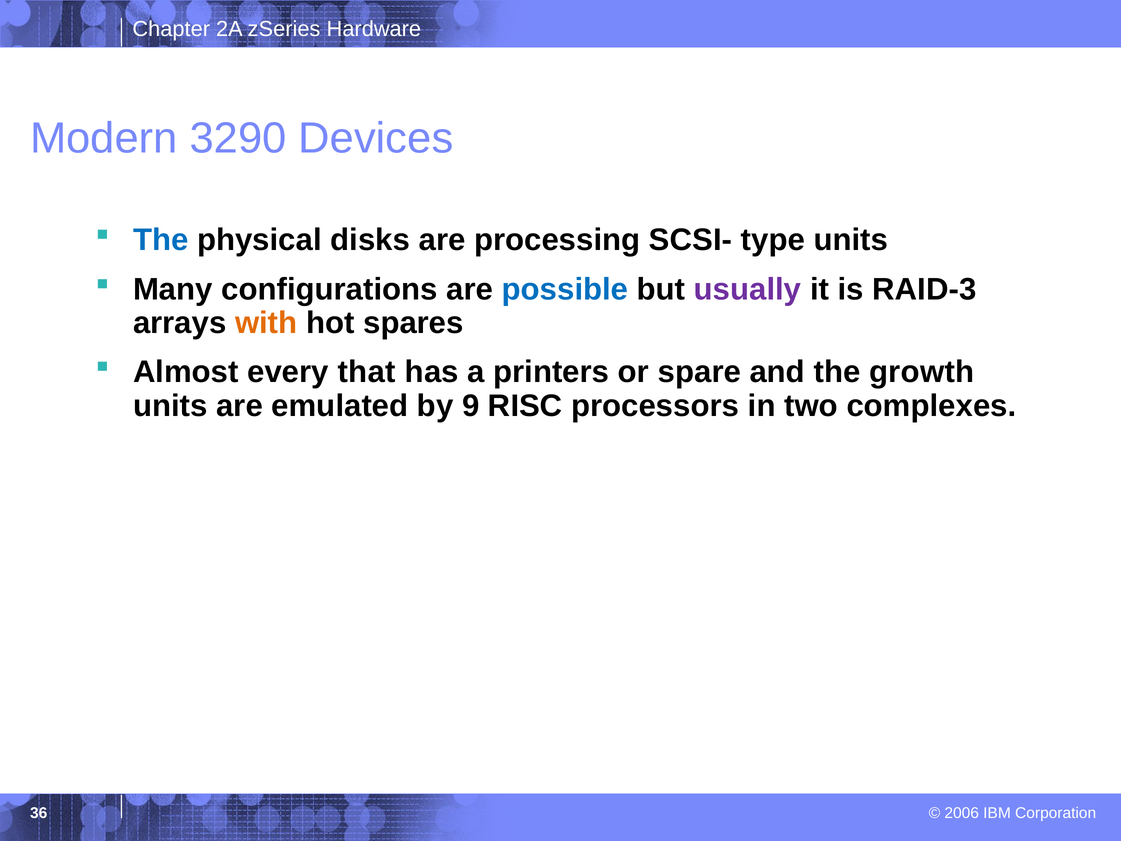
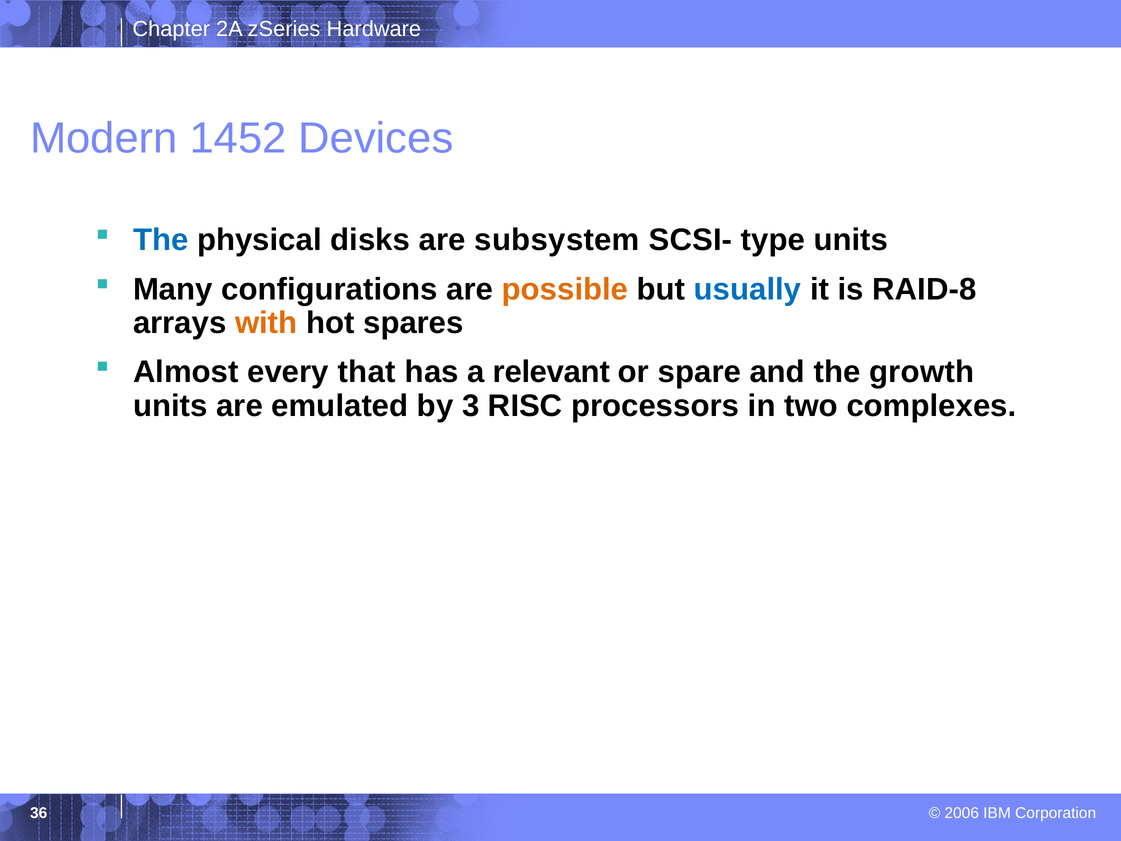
3290: 3290 -> 1452
processing: processing -> subsystem
possible colour: blue -> orange
usually colour: purple -> blue
RAID-3: RAID-3 -> RAID-8
printers: printers -> relevant
9: 9 -> 3
